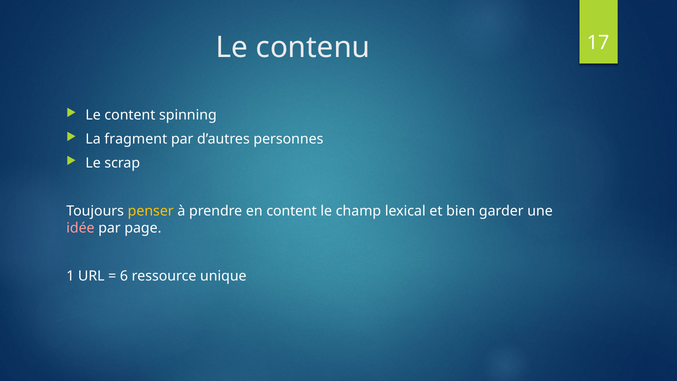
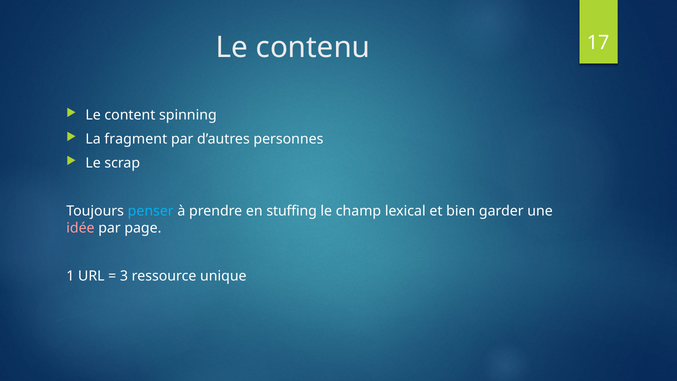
penser colour: yellow -> light blue
en content: content -> stuffing
6: 6 -> 3
